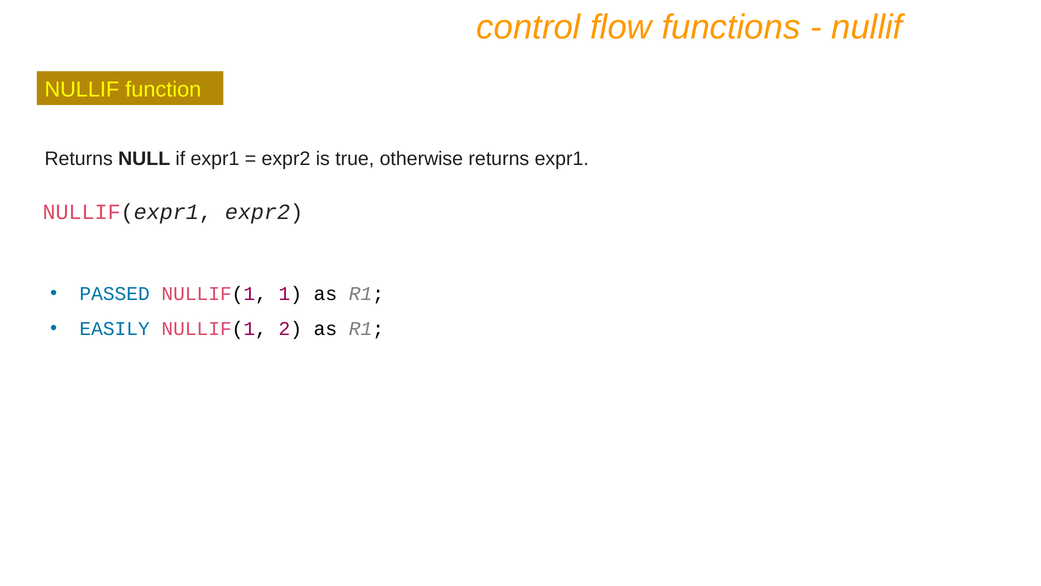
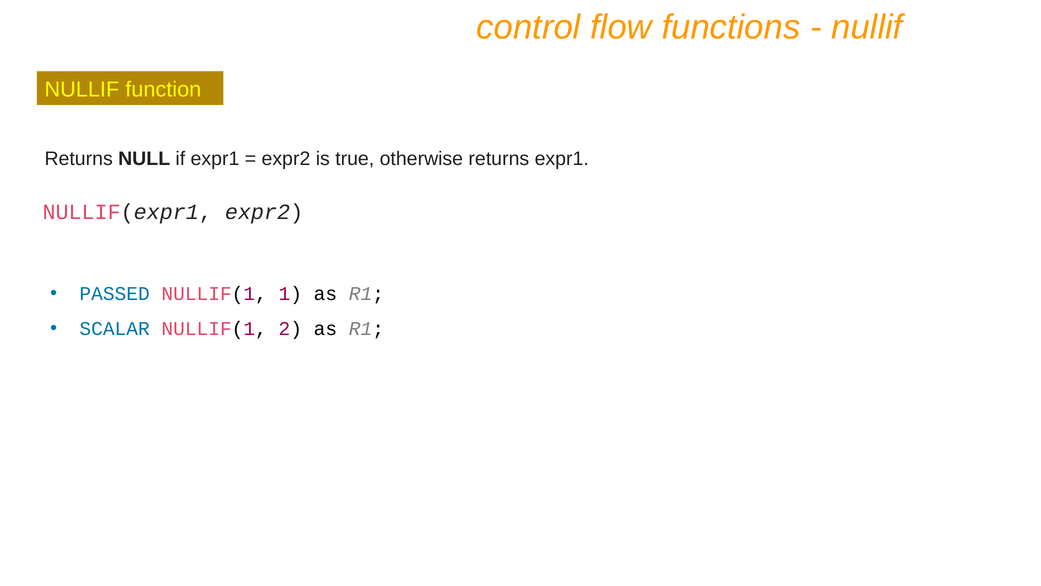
EASILY: EASILY -> SCALAR
